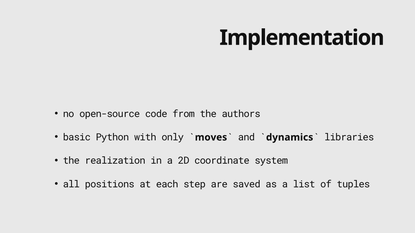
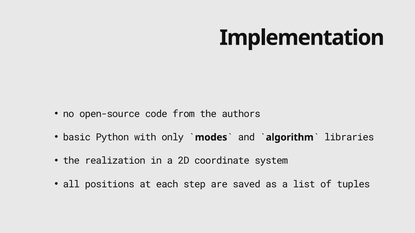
moves: moves -> modes
dynamics: dynamics -> algorithm
